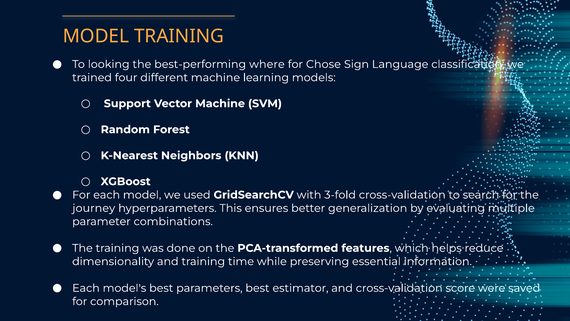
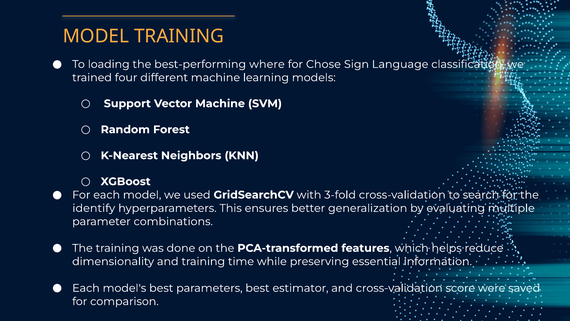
looking: looking -> loading
journey: journey -> identify
